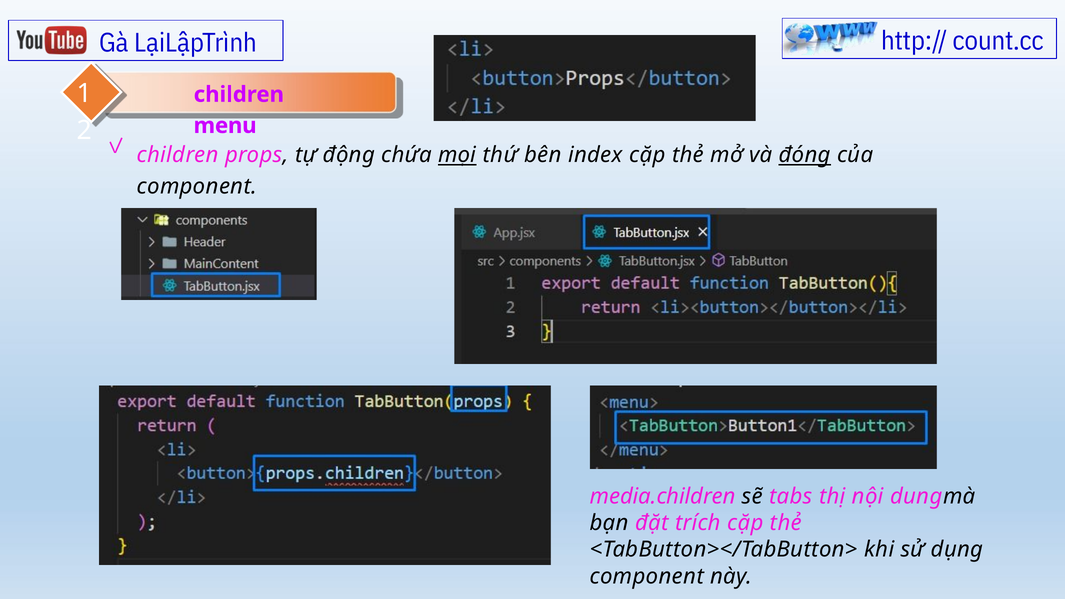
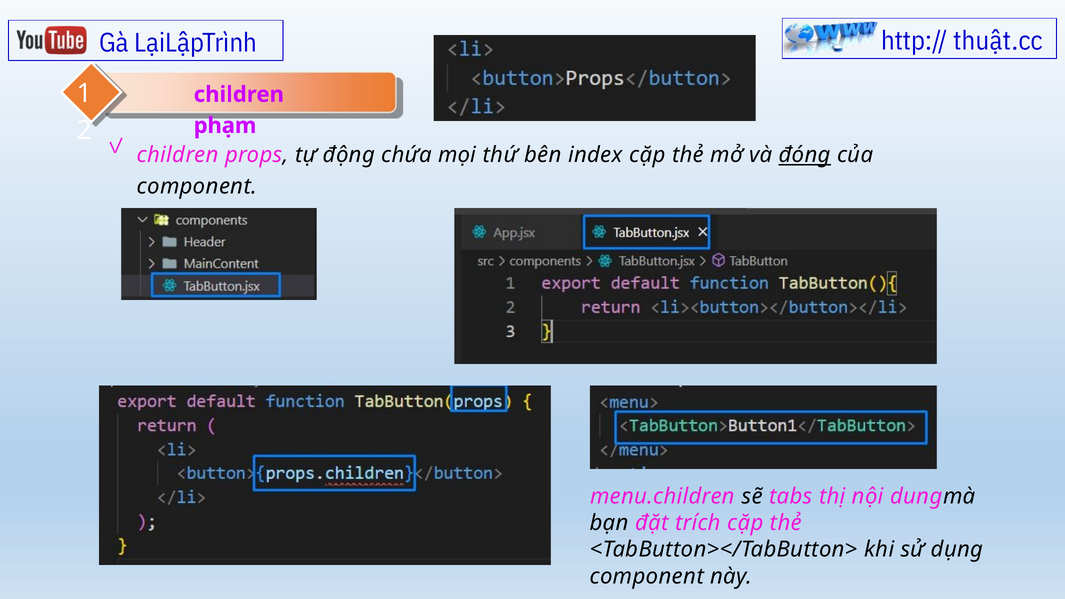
count.cc: count.cc -> thuật.cc
menu: menu -> phạm
mọi underline: present -> none
media.children: media.children -> menu.children
